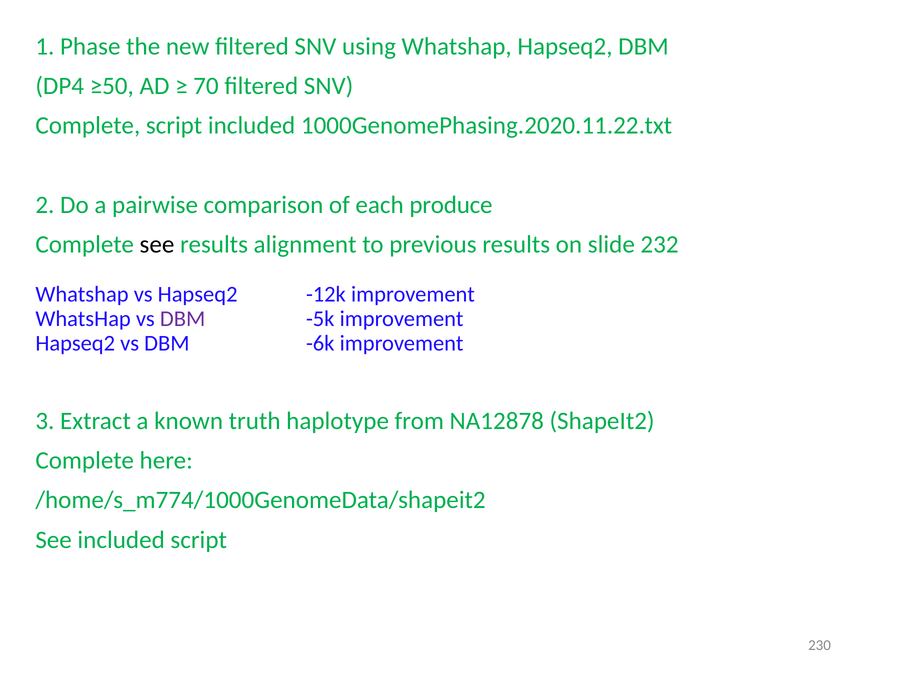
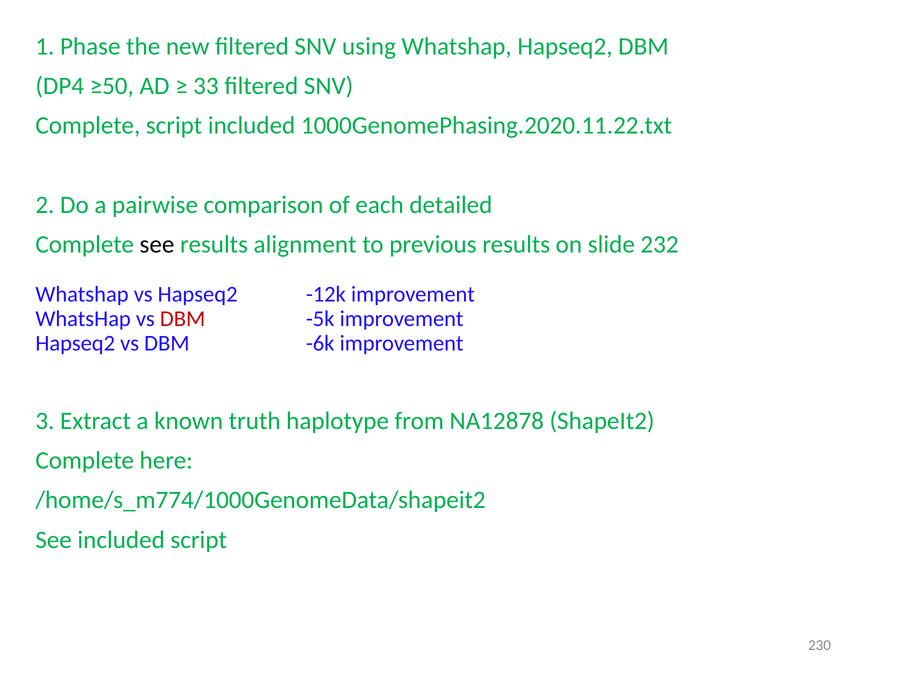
70: 70 -> 33
produce: produce -> detailed
DBM at (183, 319) colour: purple -> red
